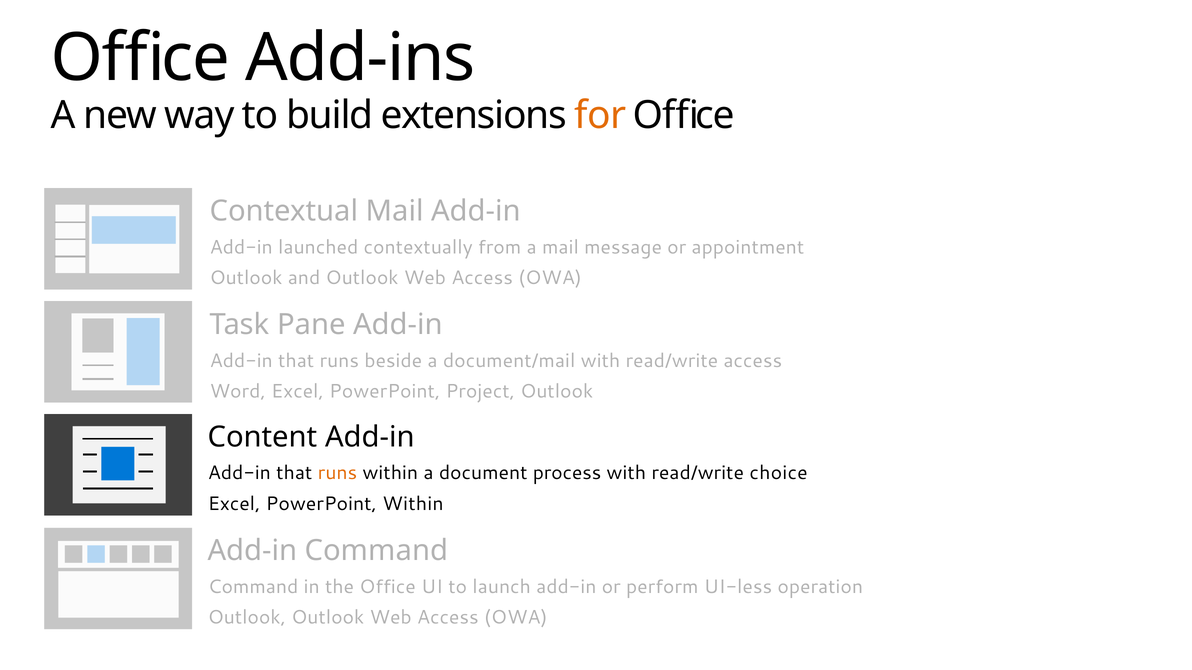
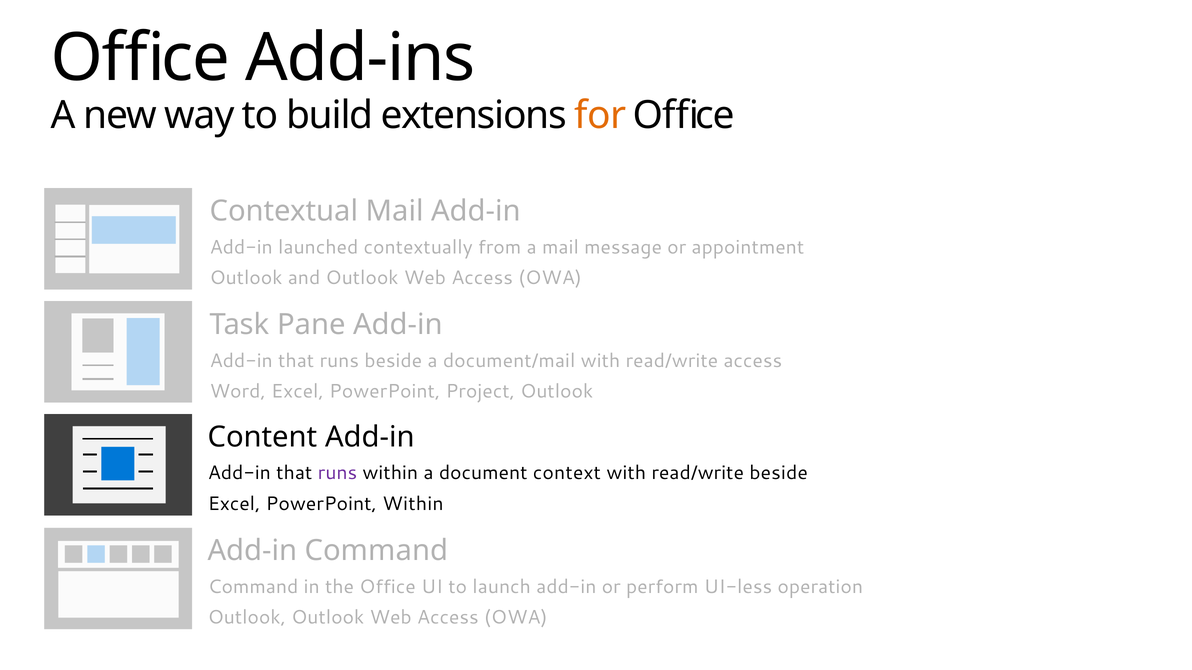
runs at (337, 473) colour: orange -> purple
process: process -> context
read/write choice: choice -> beside
